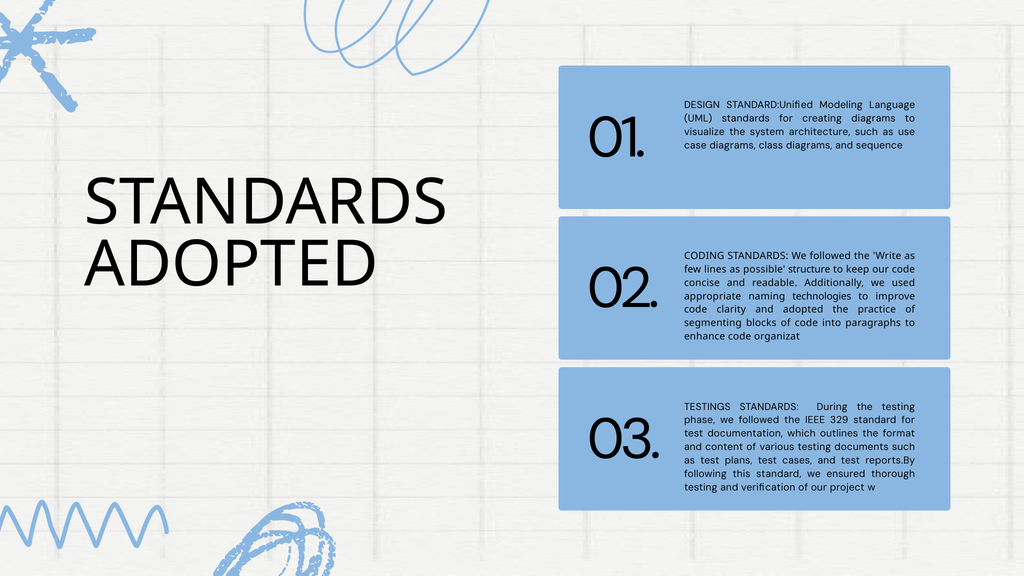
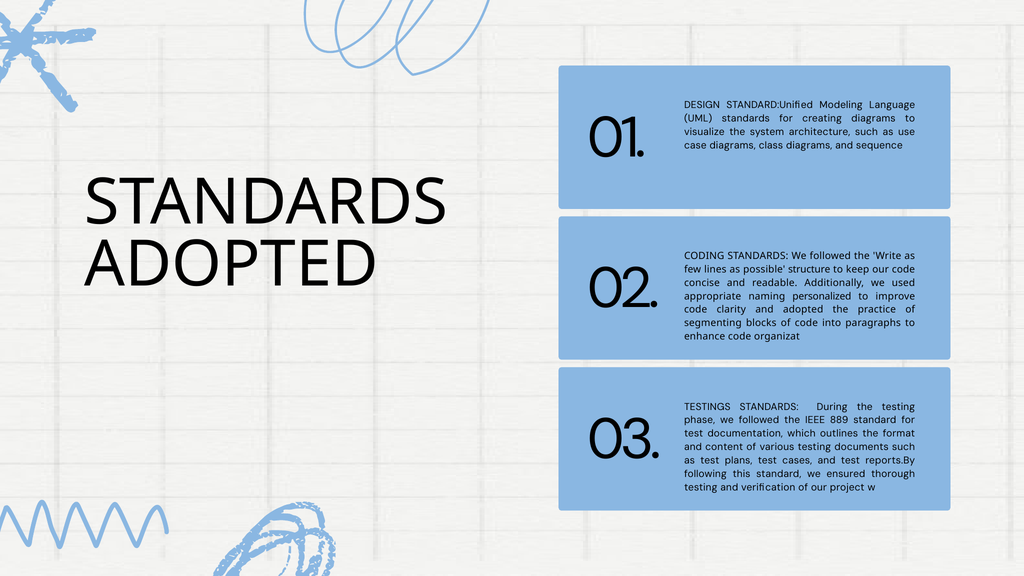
technologies: technologies -> personalized
329: 329 -> 889
